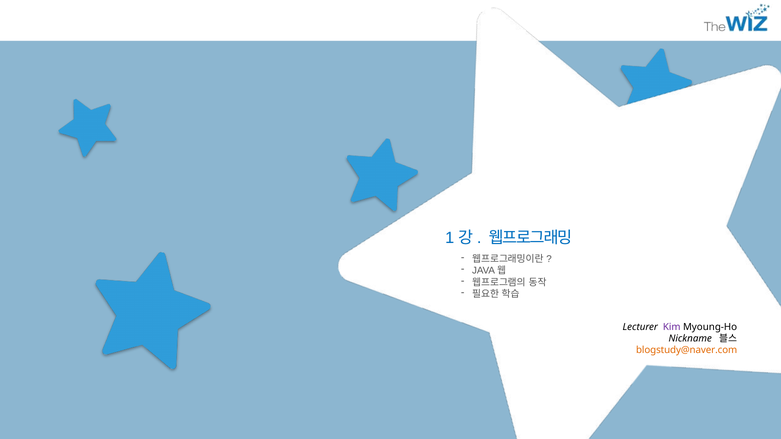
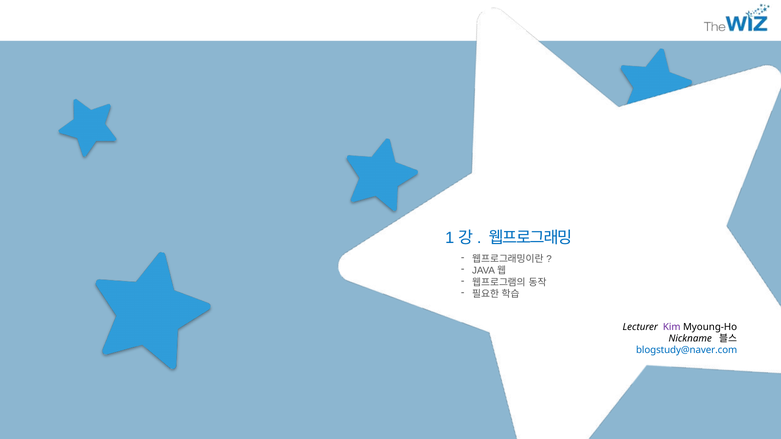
blogstudy@naver.com colour: orange -> blue
